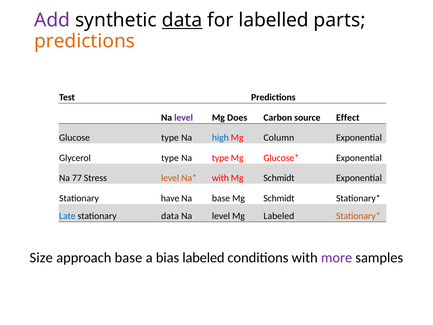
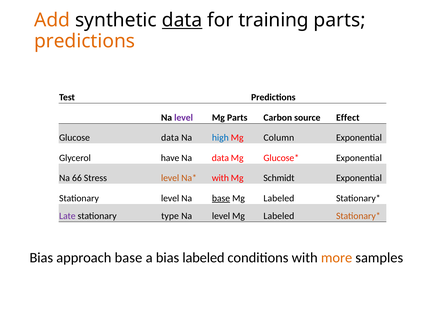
Add colour: purple -> orange
labelled: labelled -> training
Mg Does: Does -> Parts
Glucose type: type -> data
Glycerol type: type -> have
Na type: type -> data
77: 77 -> 66
Stationary have: have -> level
base at (221, 198) underline: none -> present
Schmidt at (279, 198): Schmidt -> Labeled
Late colour: blue -> purple
stationary data: data -> type
Size at (41, 257): Size -> Bias
more colour: purple -> orange
